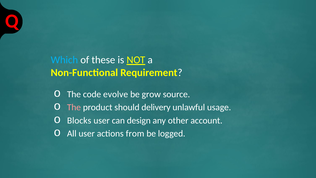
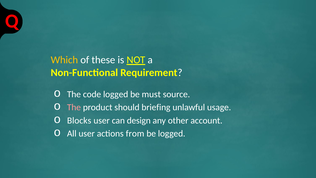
Which colour: light blue -> yellow
code evolve: evolve -> logged
grow: grow -> must
delivery: delivery -> briefing
